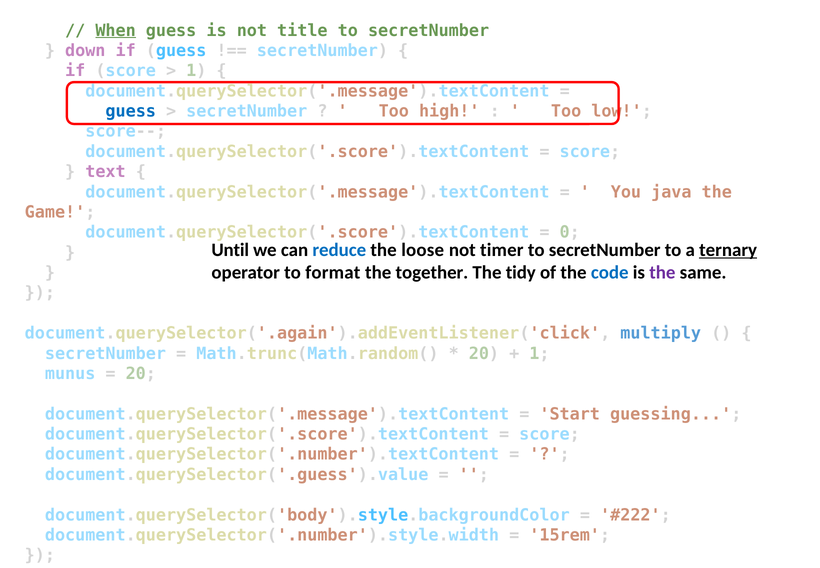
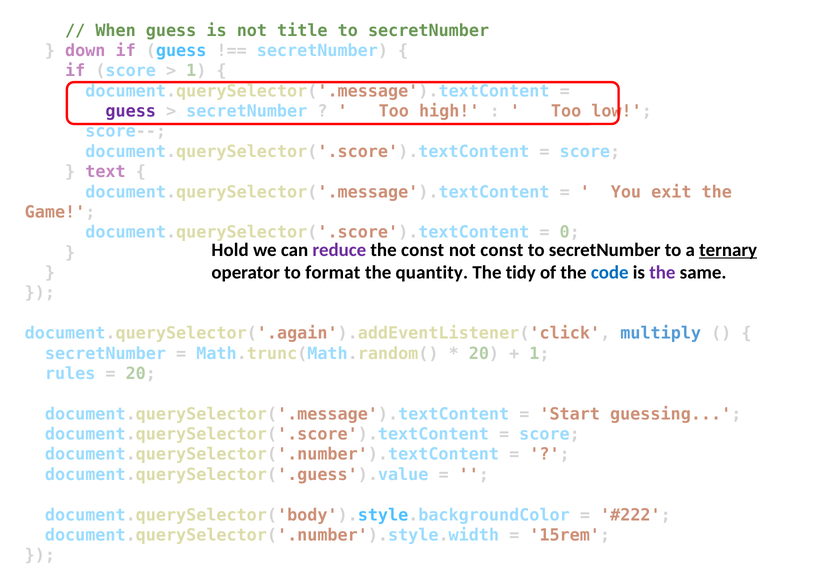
When underline: present -> none
guess at (131, 111) colour: blue -> purple
java: java -> exit
Until: Until -> Hold
reduce colour: blue -> purple
the loose: loose -> const
not timer: timer -> const
together: together -> quantity
munus: munus -> rules
